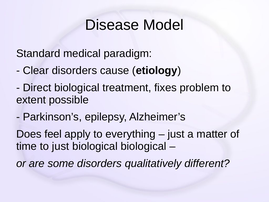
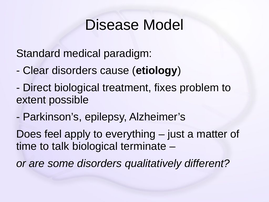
to just: just -> talk
biological biological: biological -> terminate
